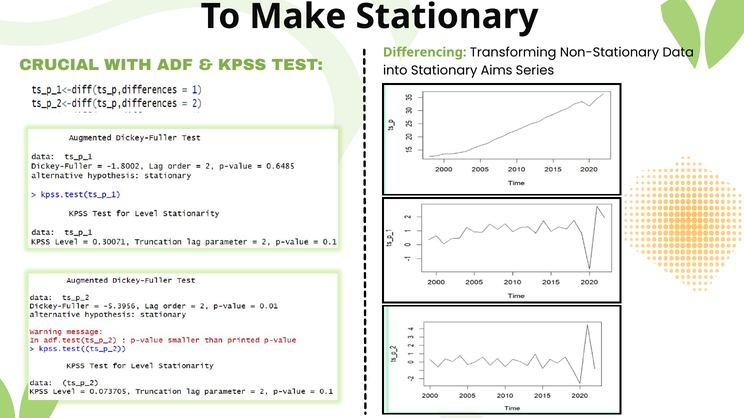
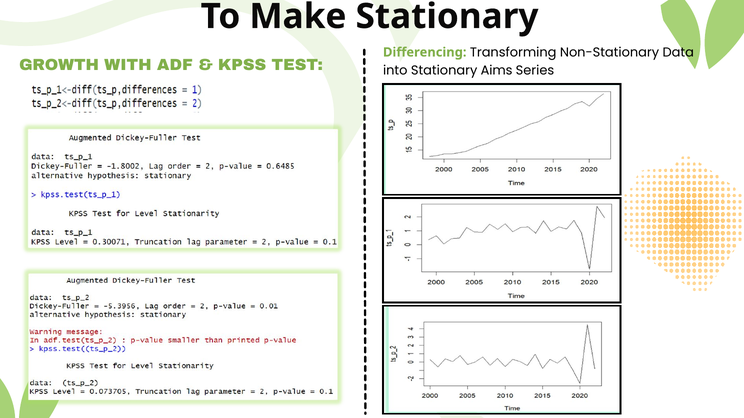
CRUCIAL: CRUCIAL -> GROWTH
